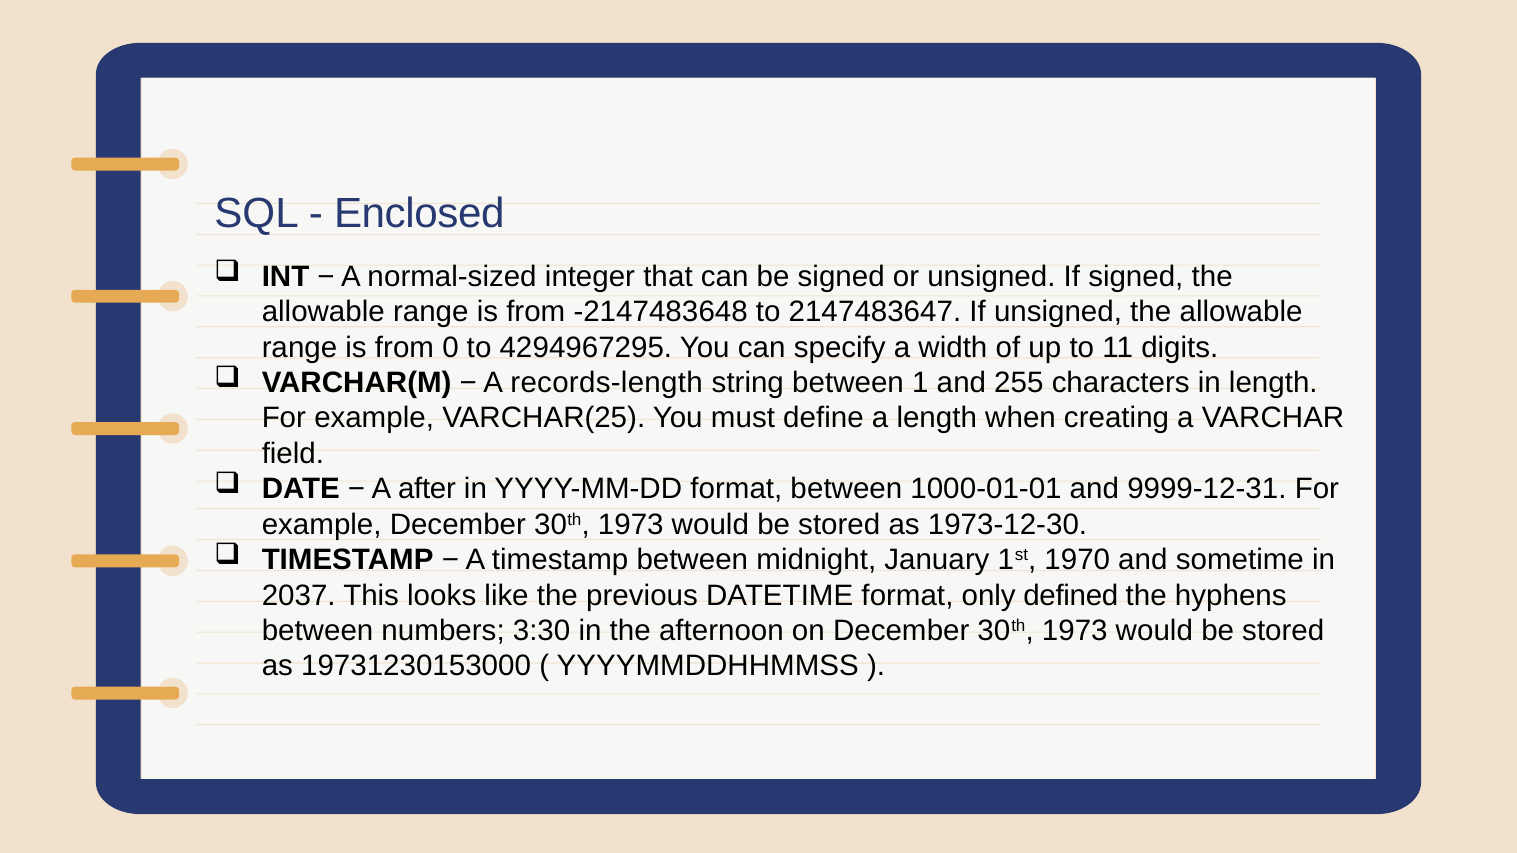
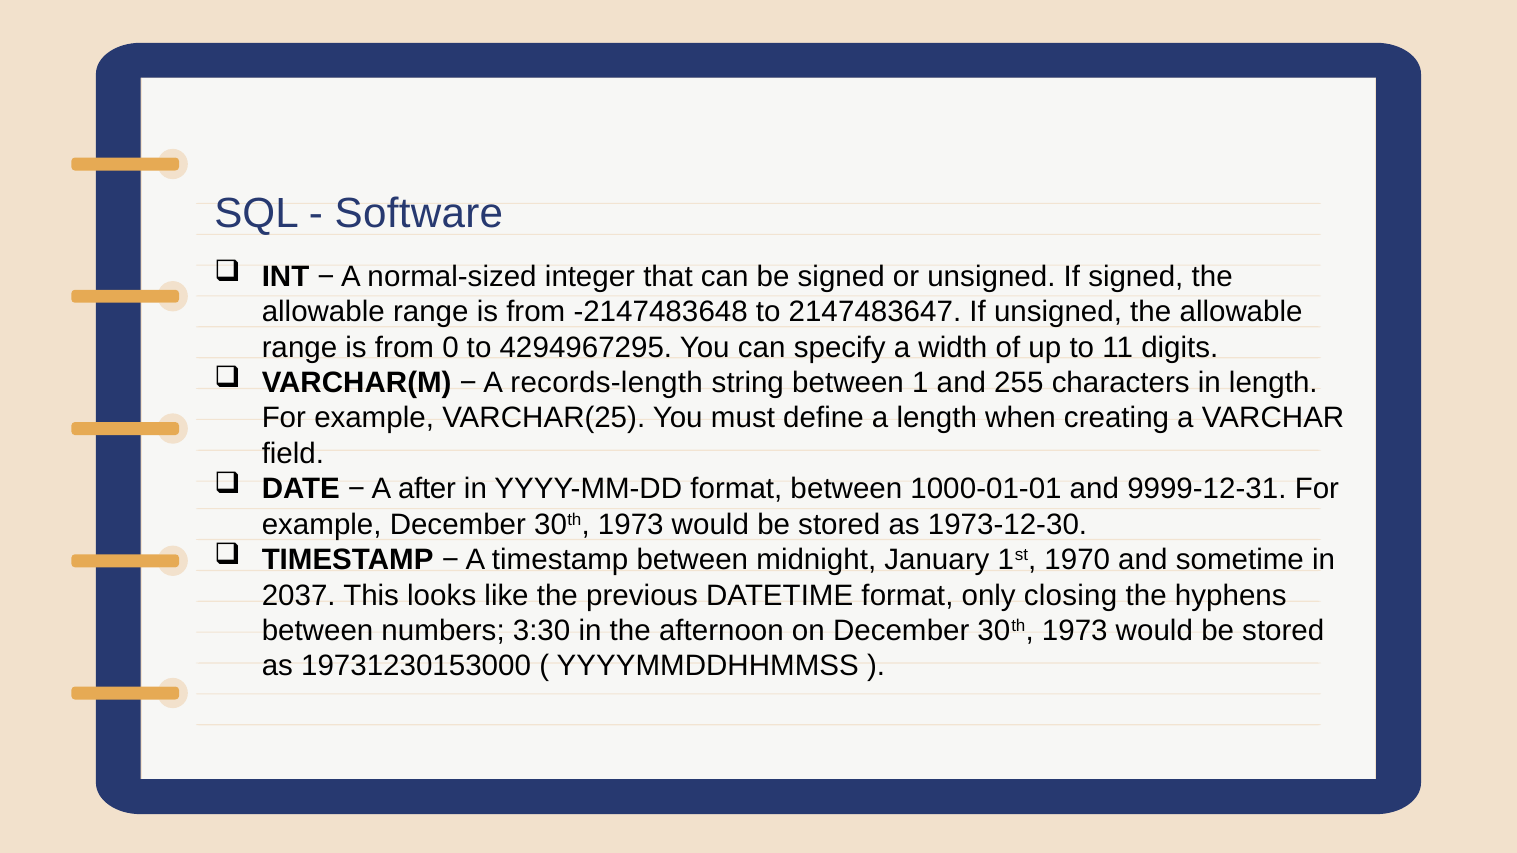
Enclosed: Enclosed -> Software
defined: defined -> closing
